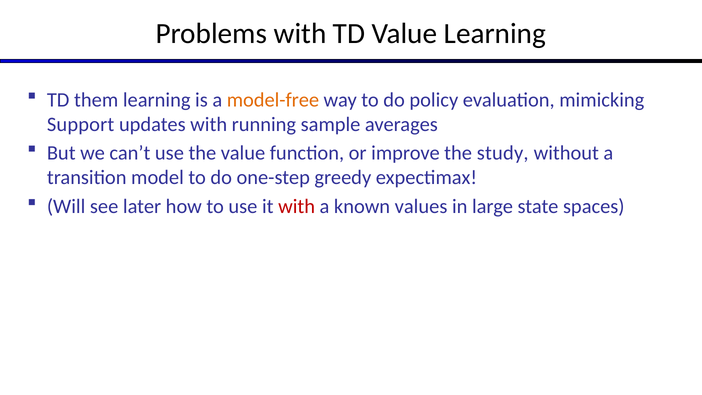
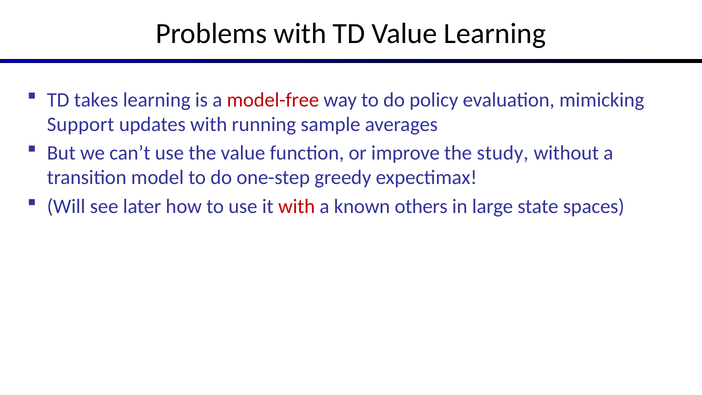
them: them -> takes
model-free colour: orange -> red
values: values -> others
